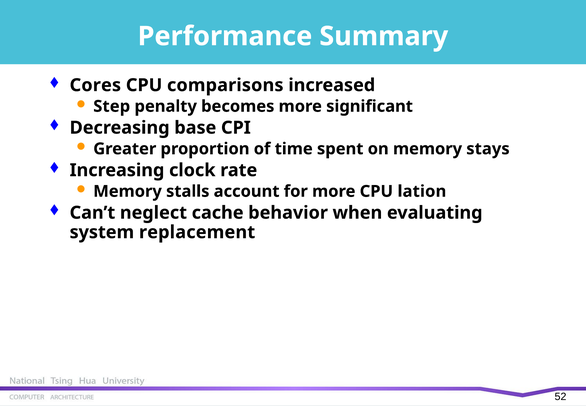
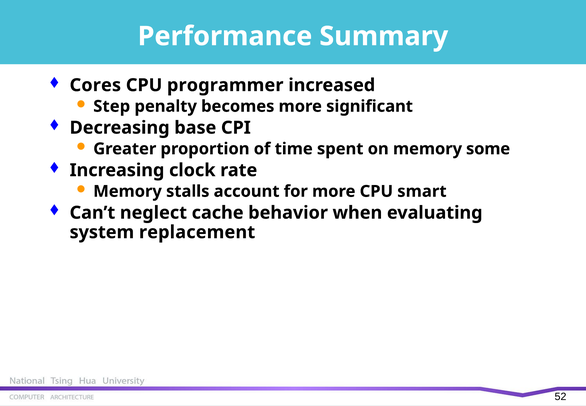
comparisons: comparisons -> programmer
stays: stays -> some
lation: lation -> smart
